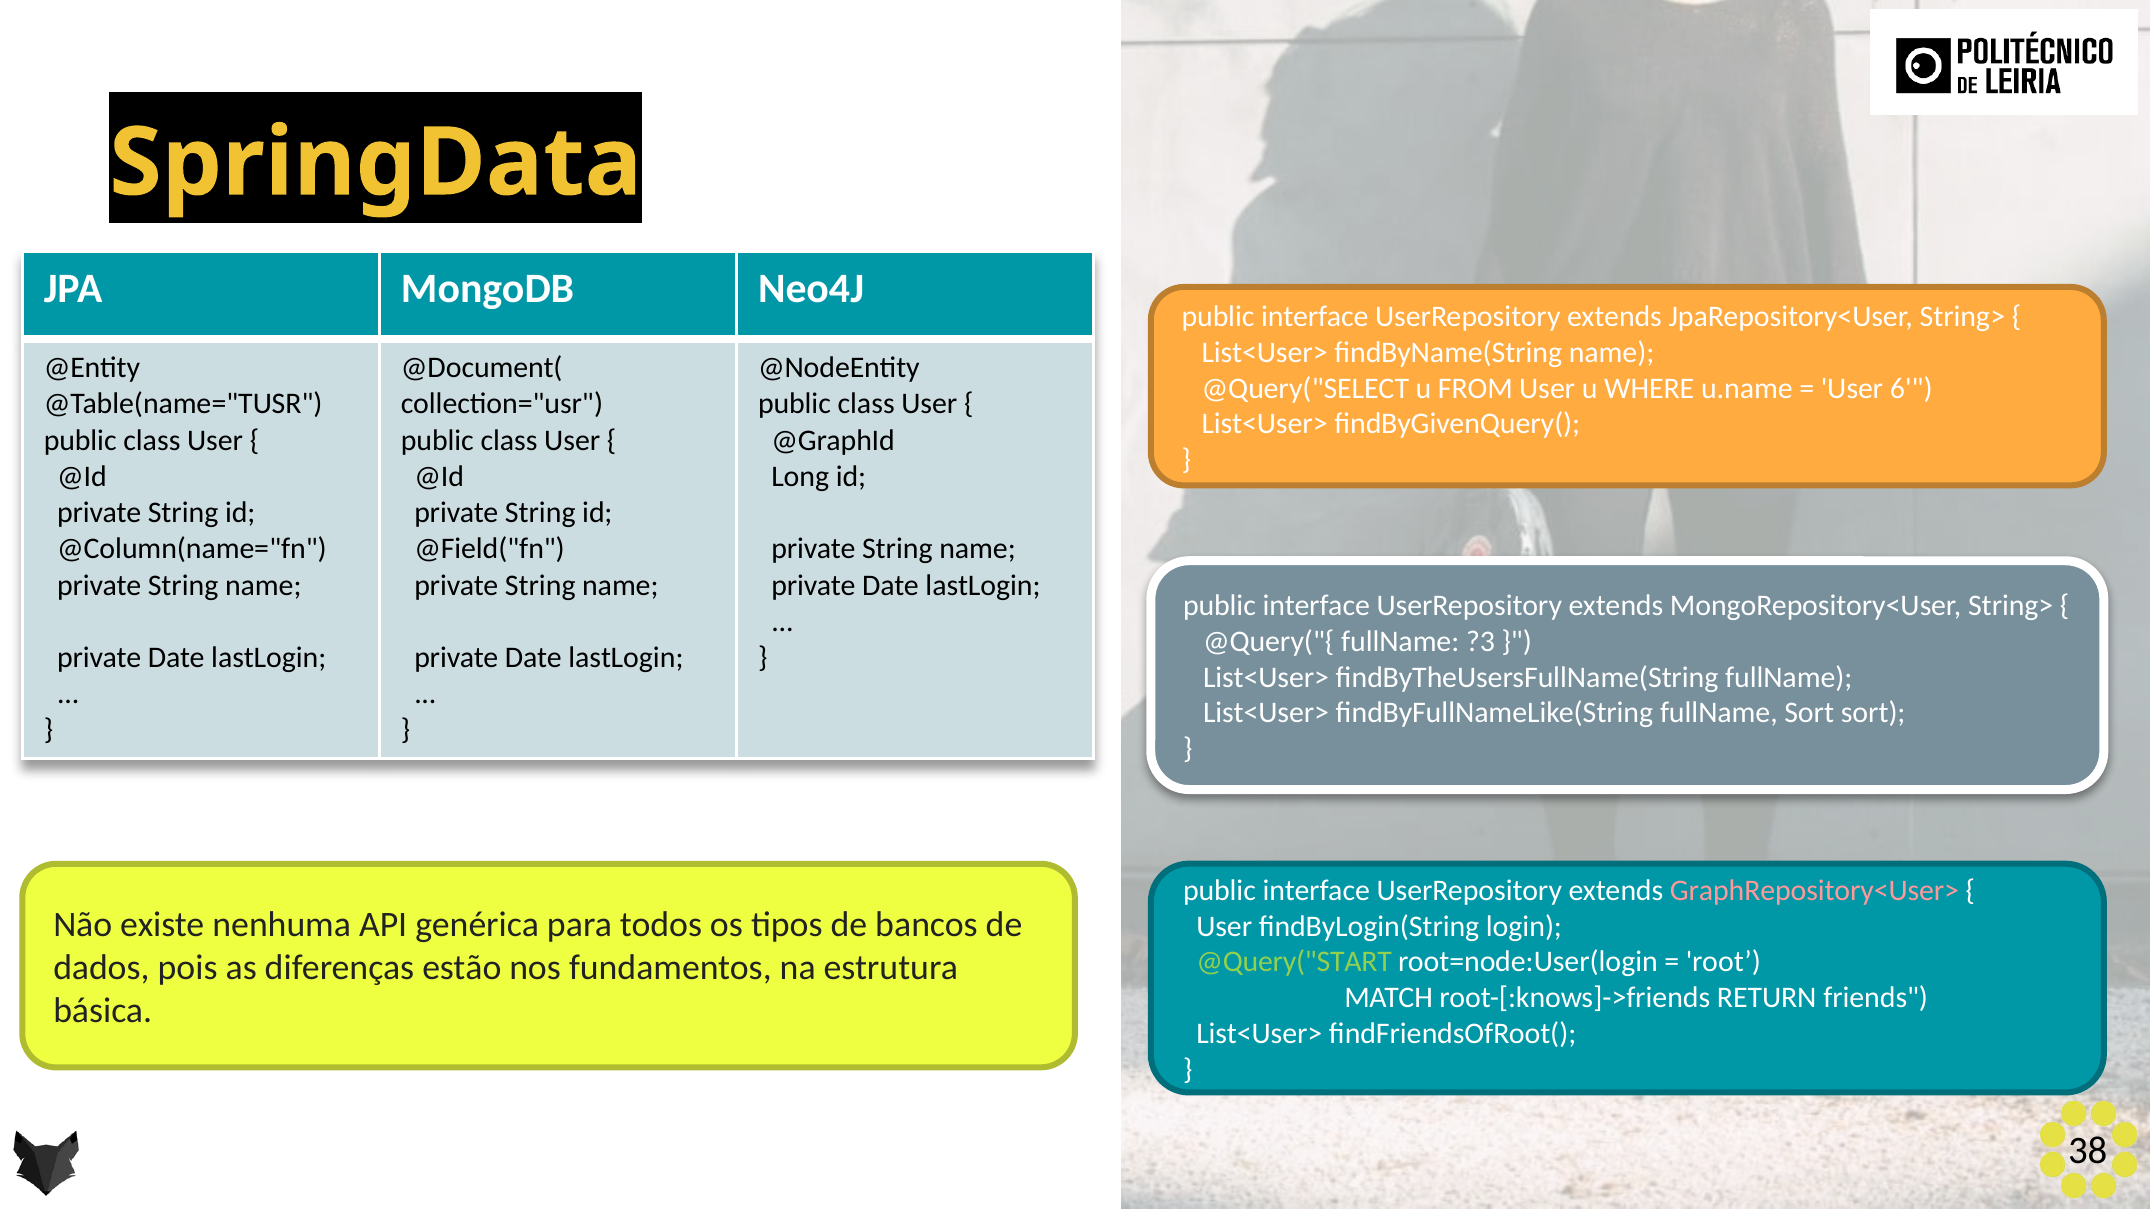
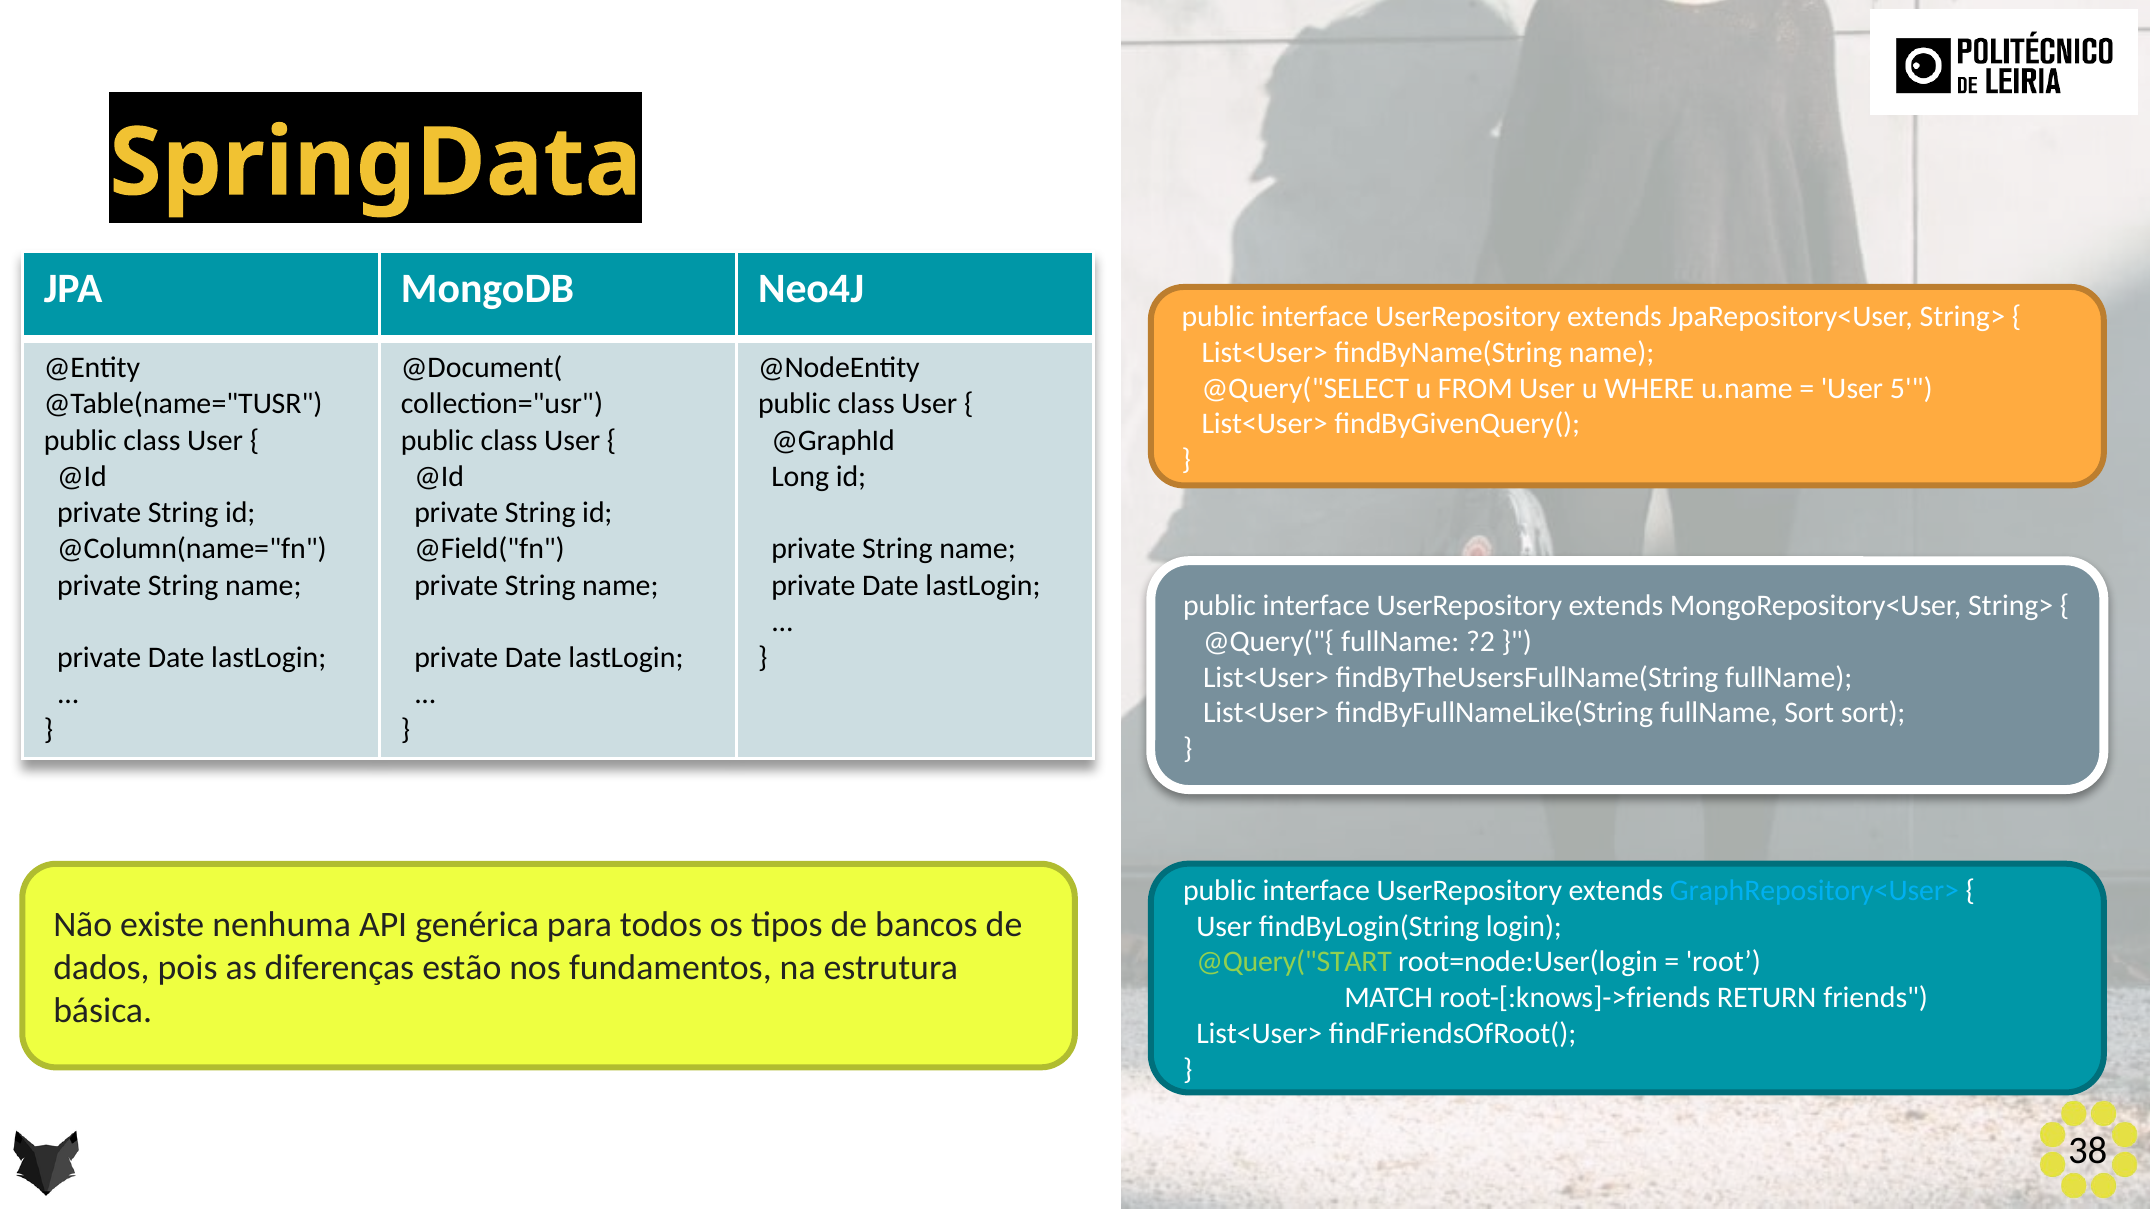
6: 6 -> 5
?3: ?3 -> ?2
GraphRepository<User> colour: pink -> light blue
